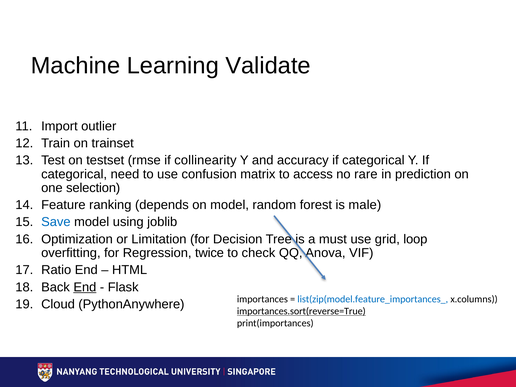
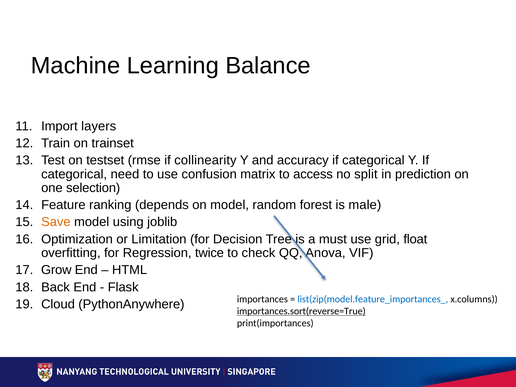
Validate: Validate -> Balance
outlier: outlier -> layers
rare: rare -> split
Save colour: blue -> orange
loop: loop -> float
Ratio: Ratio -> Grow
End at (85, 287) underline: present -> none
